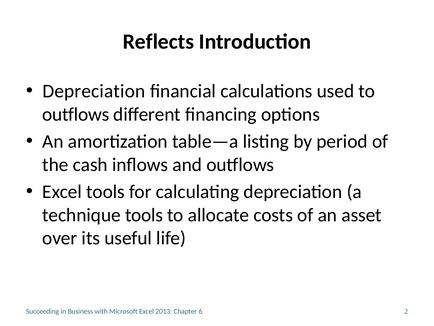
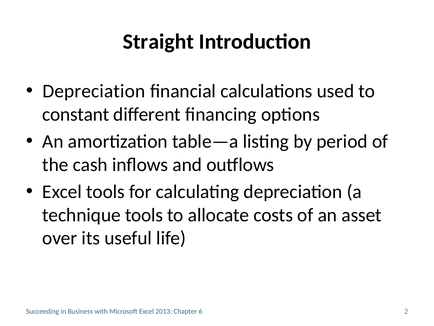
Reflects: Reflects -> Straight
outflows at (76, 114): outflows -> constant
